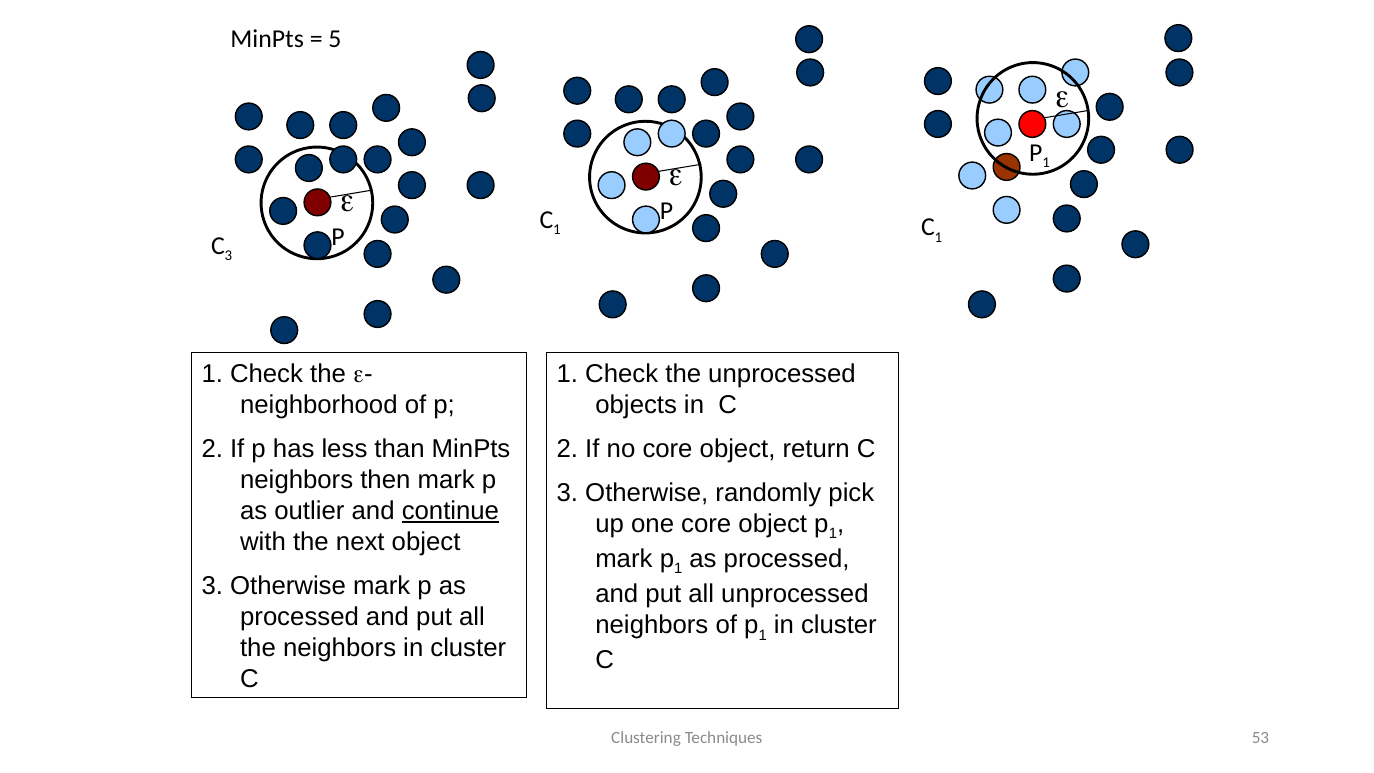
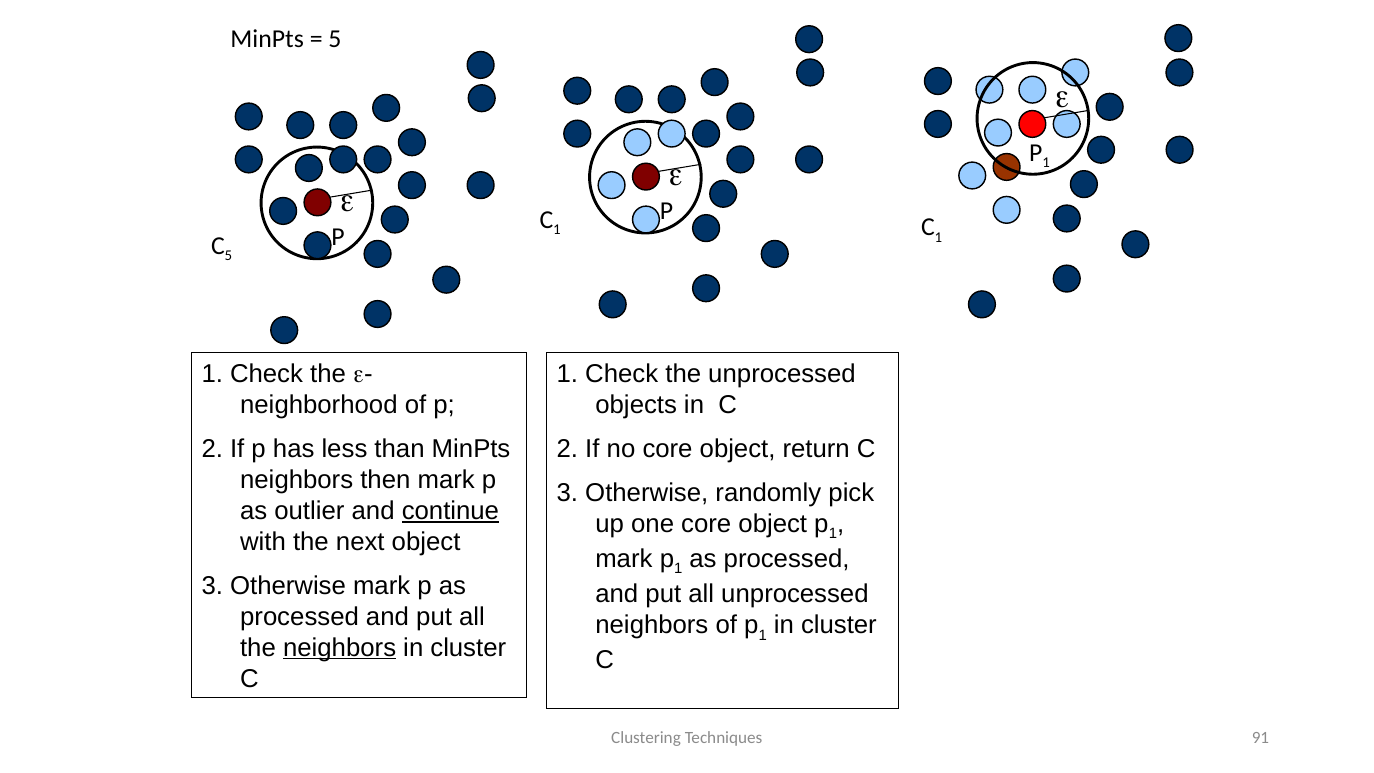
3 at (228, 256): 3 -> 5
neighbors at (340, 647) underline: none -> present
53: 53 -> 91
